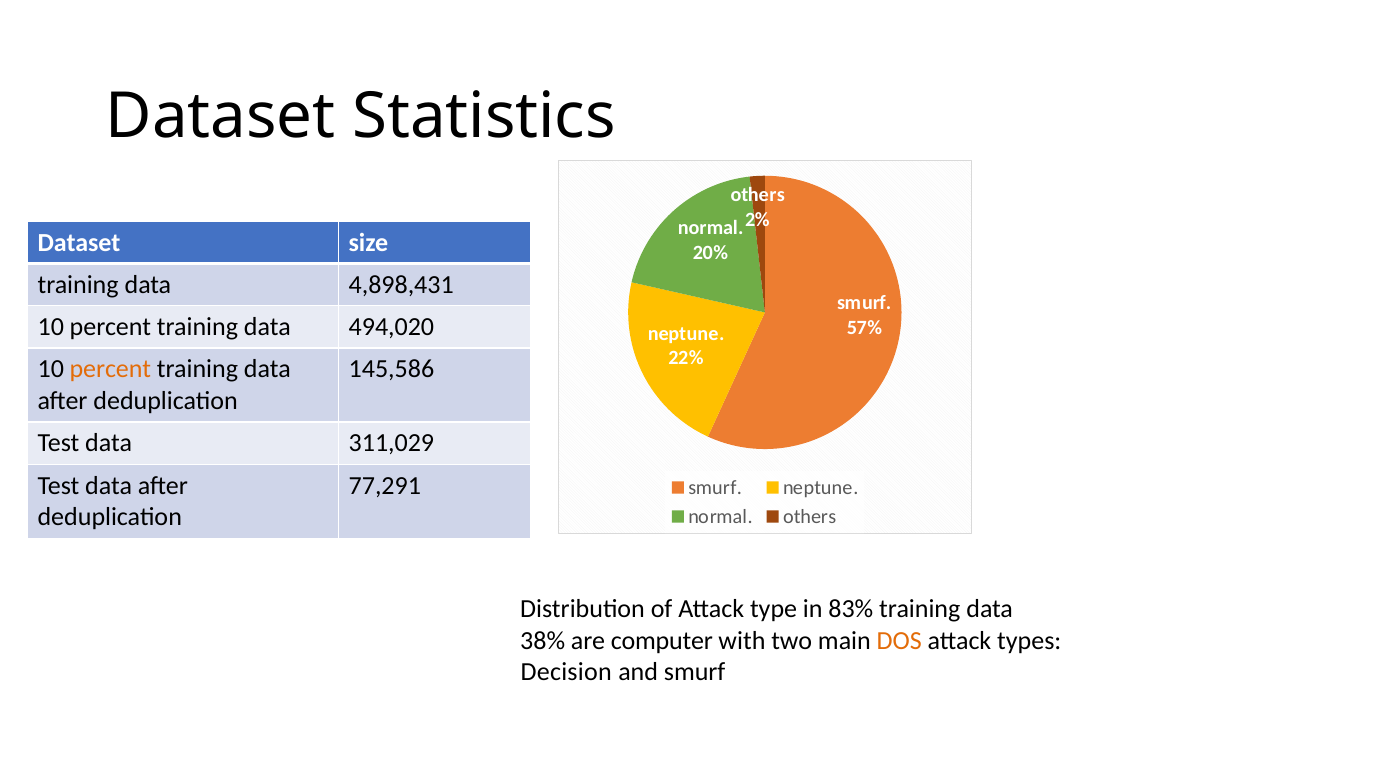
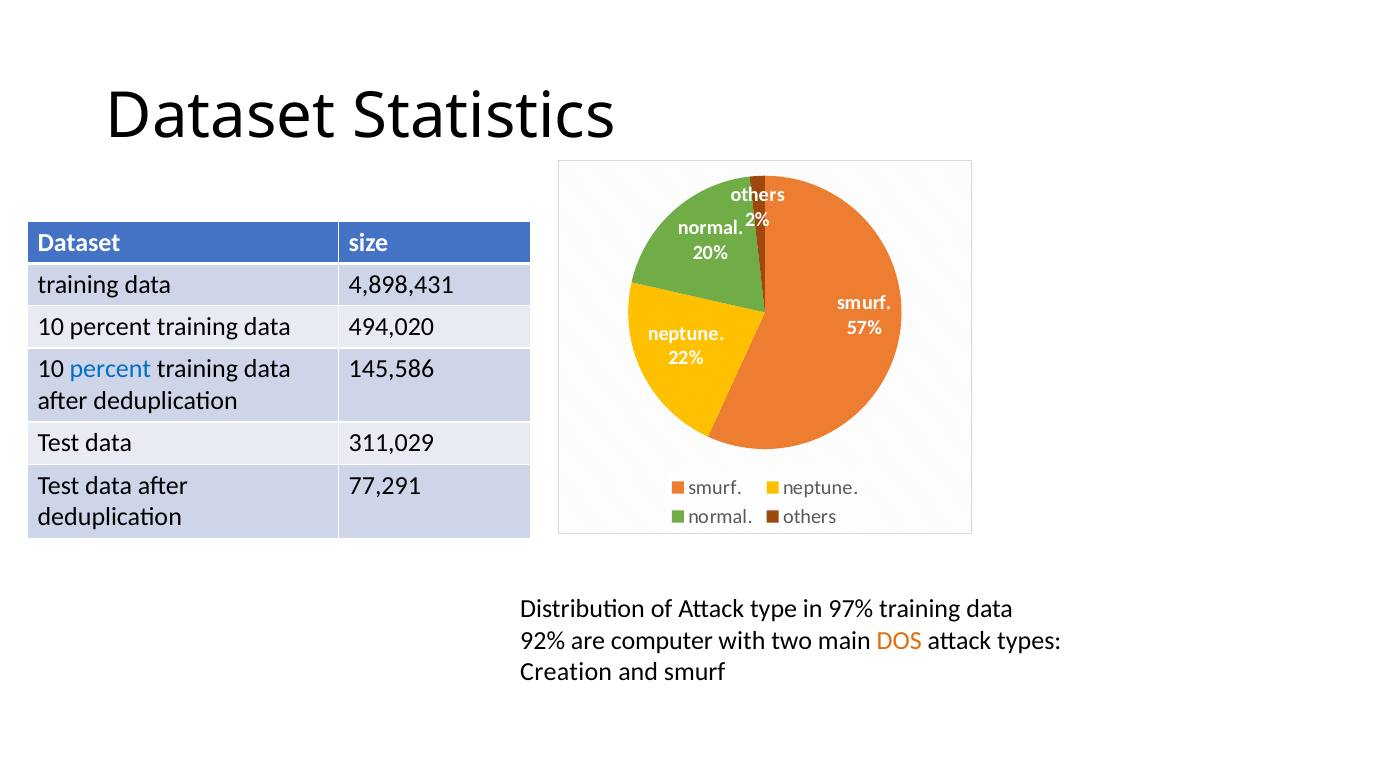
percent at (110, 369) colour: orange -> blue
83%: 83% -> 97%
38%: 38% -> 92%
Decision: Decision -> Creation
